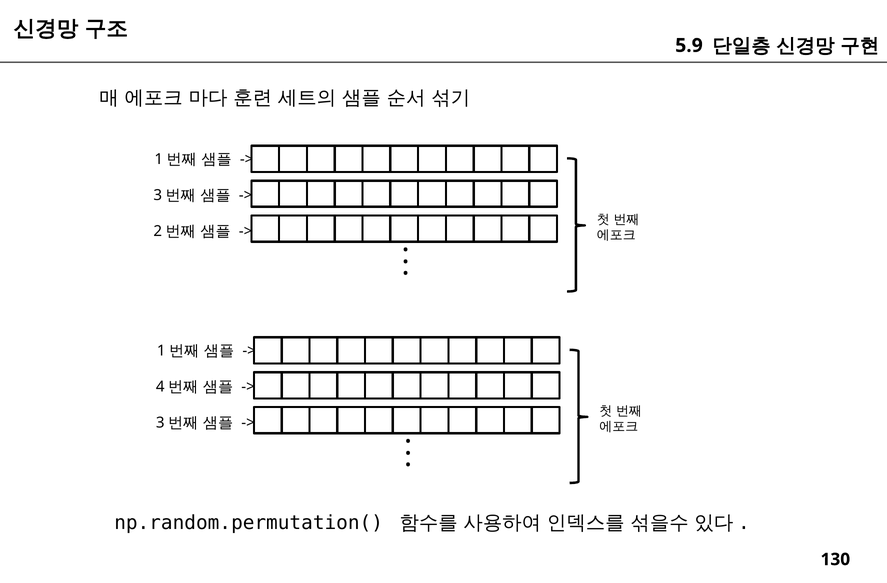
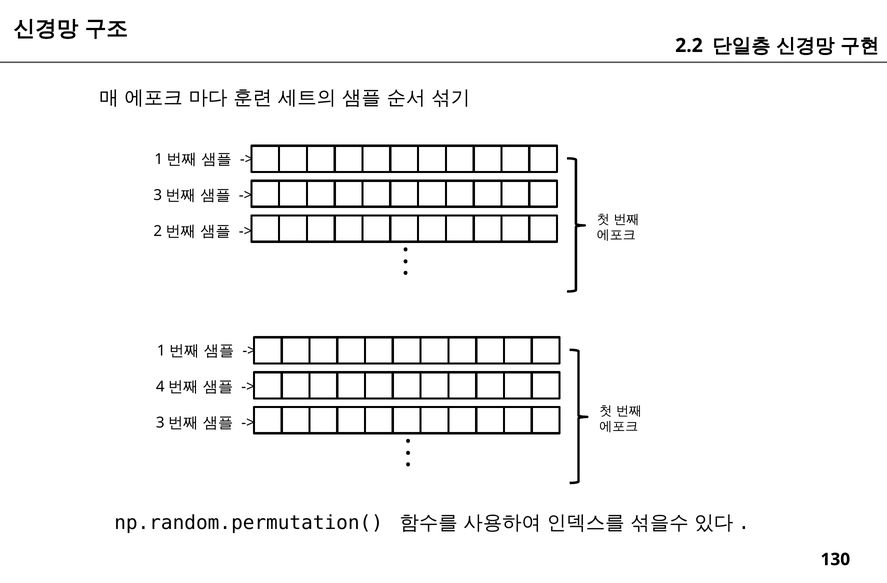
5.9: 5.9 -> 2.2
